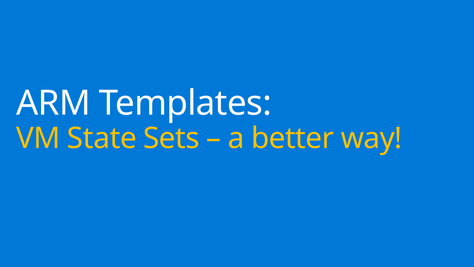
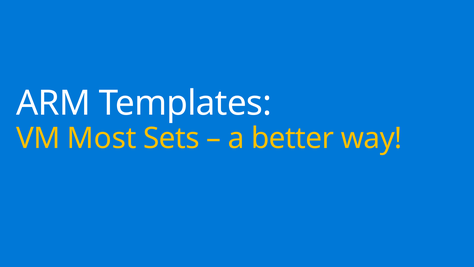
State: State -> Most
